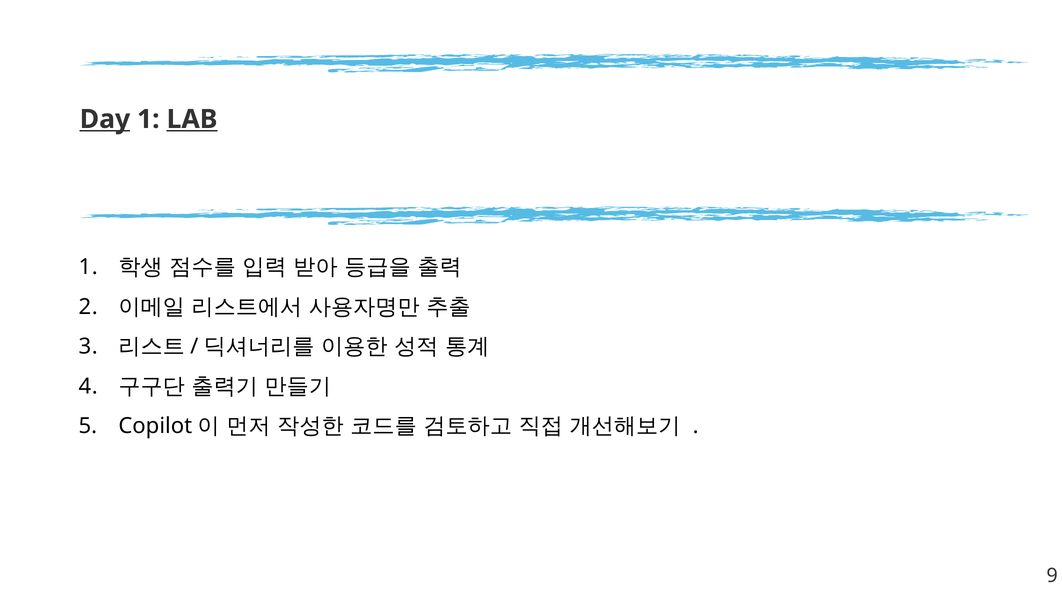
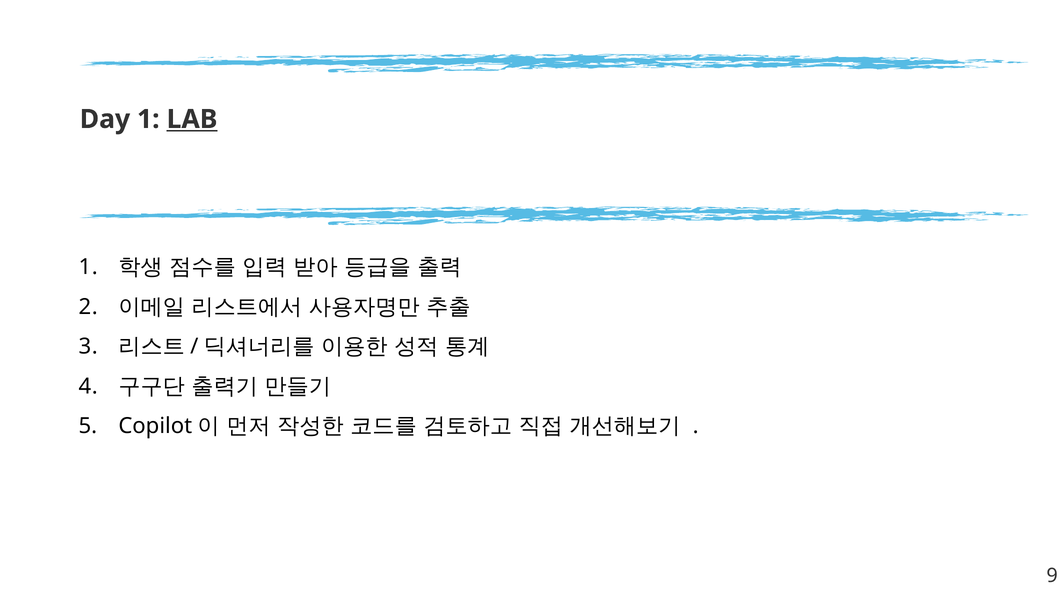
Day underline: present -> none
